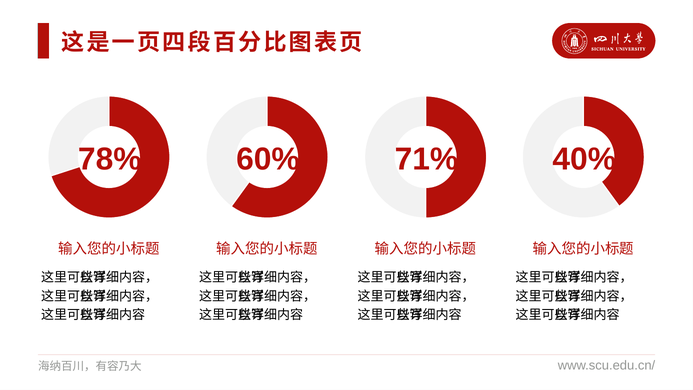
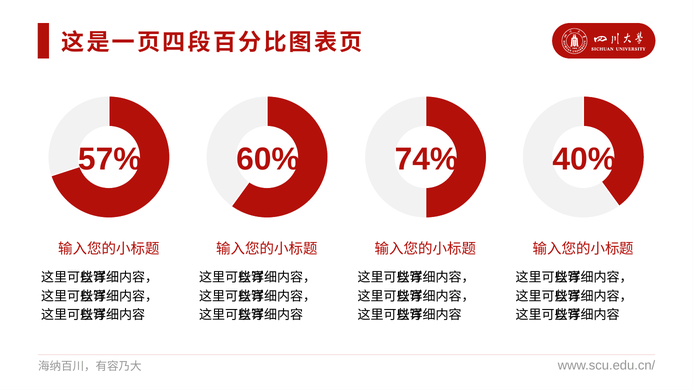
78%: 78% -> 57%
71%: 71% -> 74%
